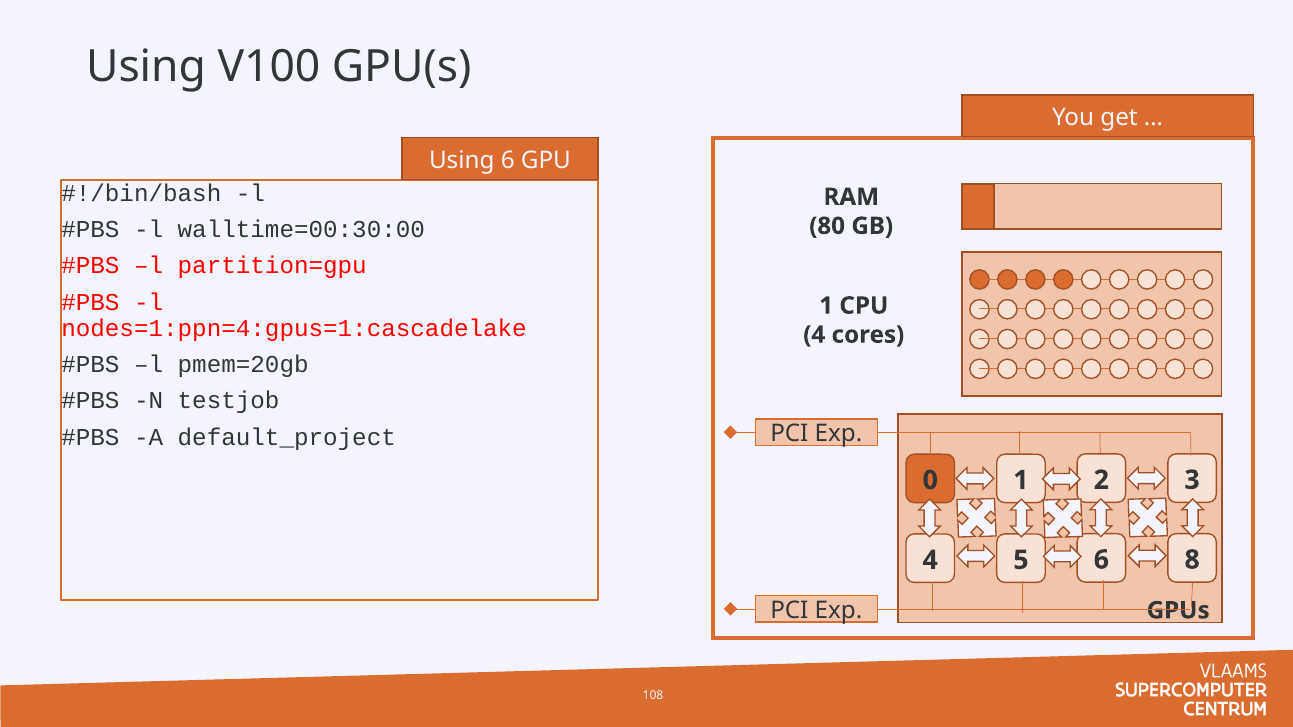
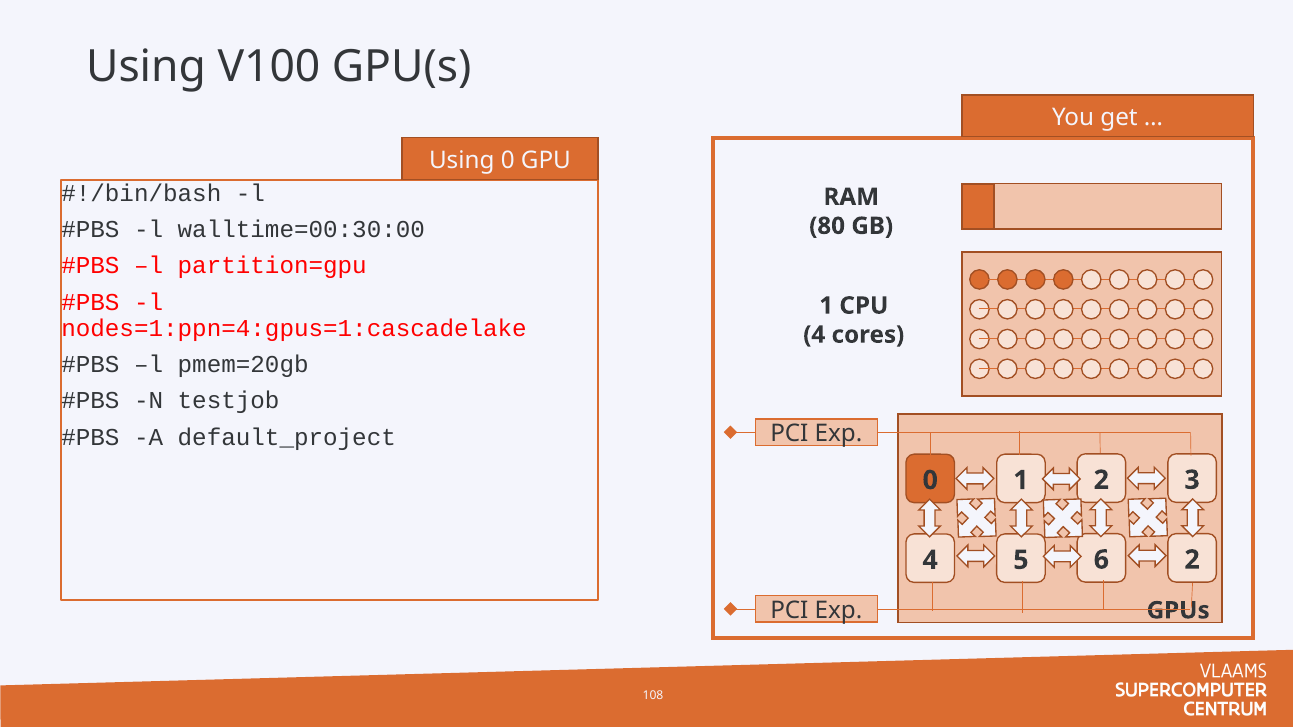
Using 6: 6 -> 0
6 8: 8 -> 2
